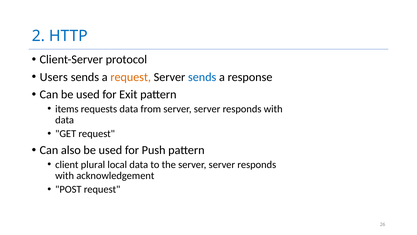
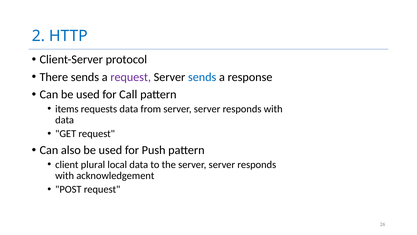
Users: Users -> There
request at (131, 77) colour: orange -> purple
Exit: Exit -> Call
